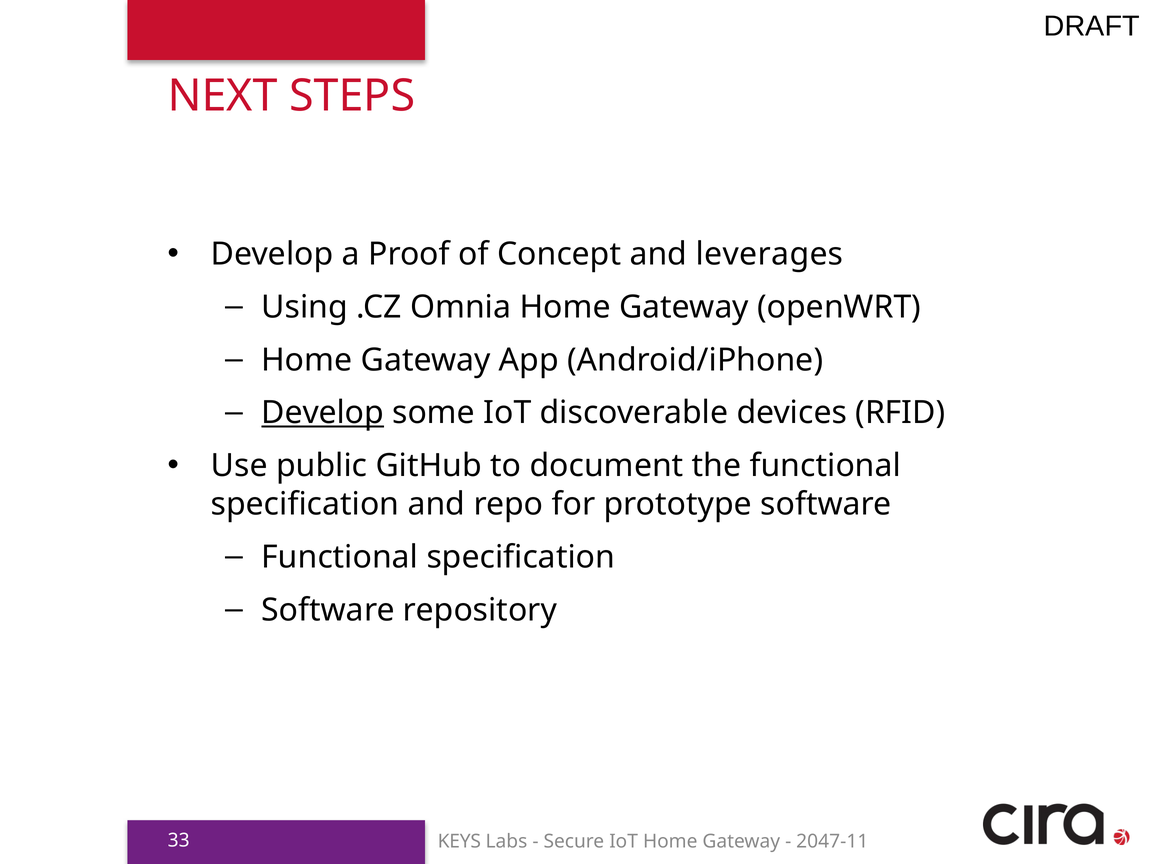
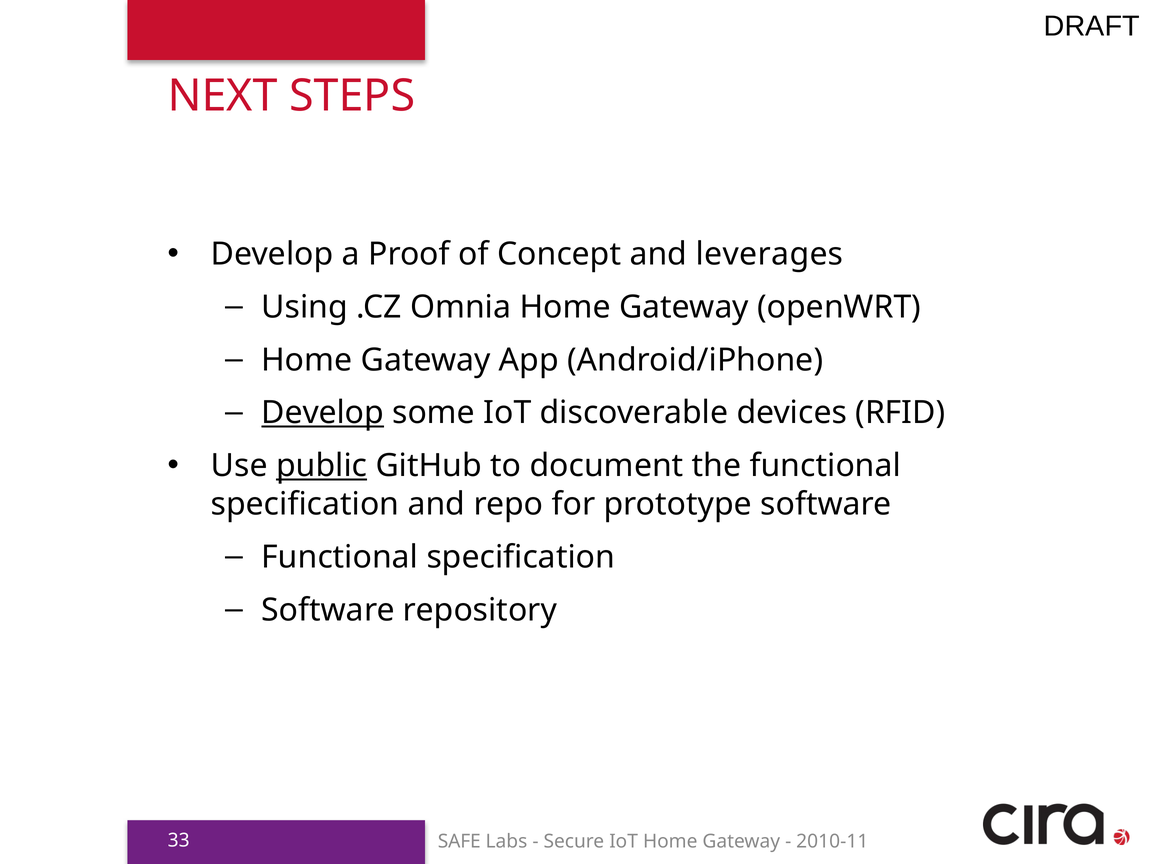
public underline: none -> present
KEYS: KEYS -> SAFE
2047-11: 2047-11 -> 2010-11
